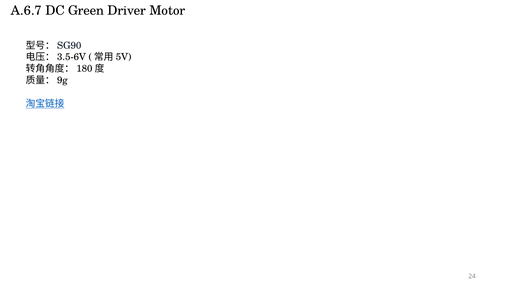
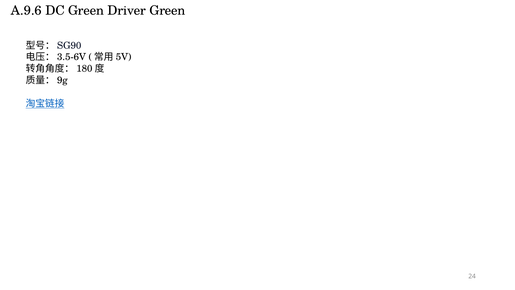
A.6.7: A.6.7 -> A.9.6
Driver Motor: Motor -> Green
